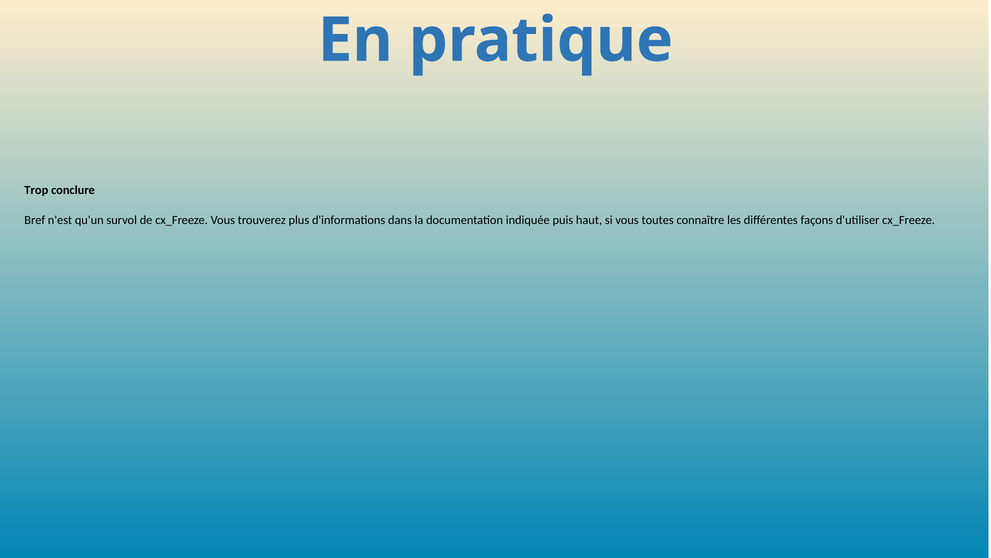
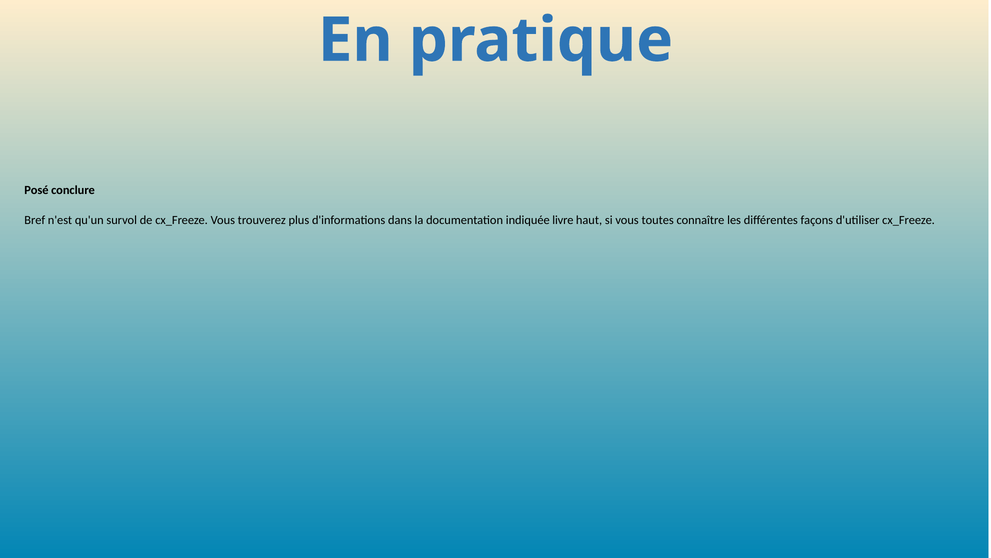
Trop: Trop -> Posé
puis: puis -> livre
